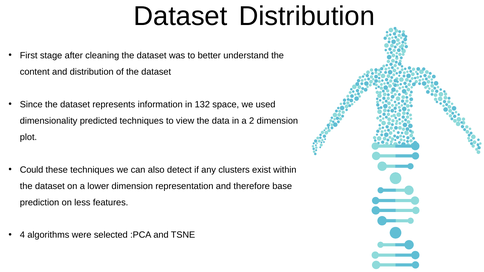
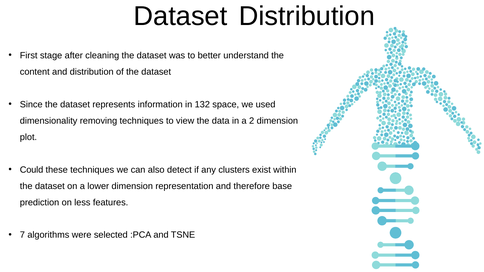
predicted: predicted -> removing
4: 4 -> 7
